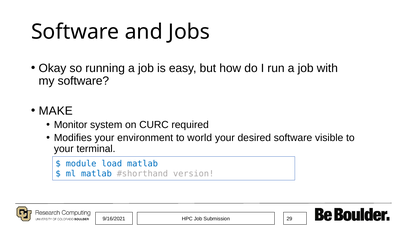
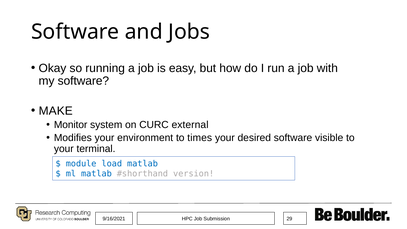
required: required -> external
world: world -> times
